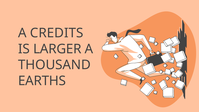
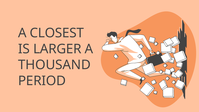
CREDITS: CREDITS -> CLOSEST
EARTHS: EARTHS -> PERIOD
